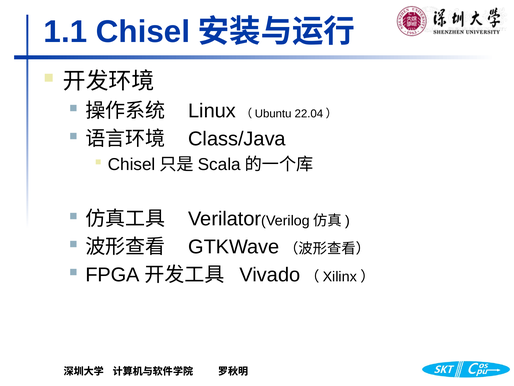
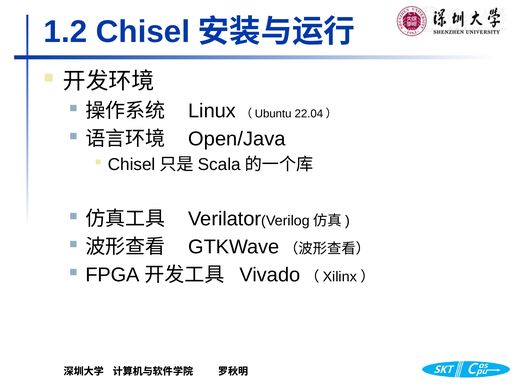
1.1: 1.1 -> 1.2
Class/Java: Class/Java -> Open/Java
